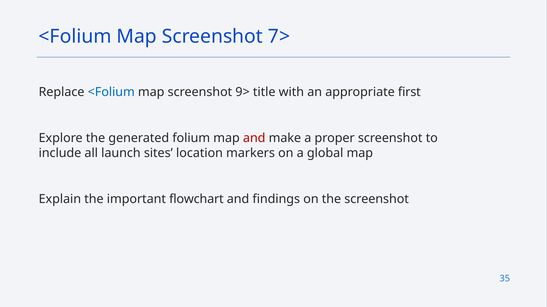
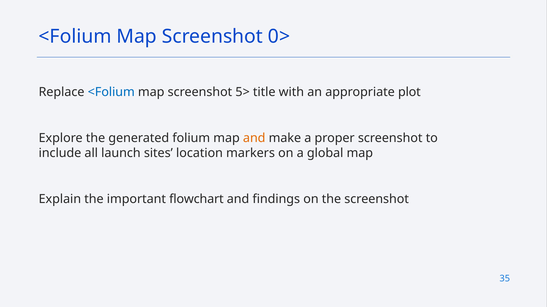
7>: 7> -> 0>
9>: 9> -> 5>
first: first -> plot
and at (254, 138) colour: red -> orange
